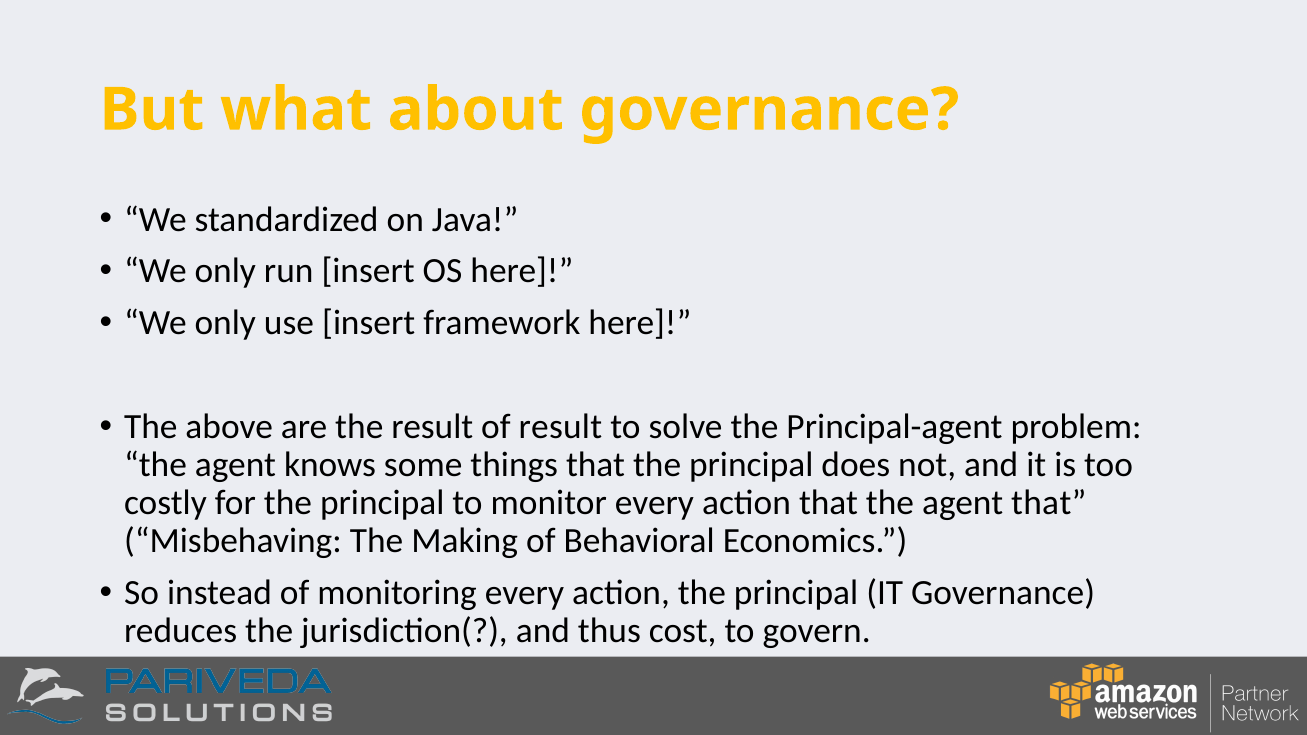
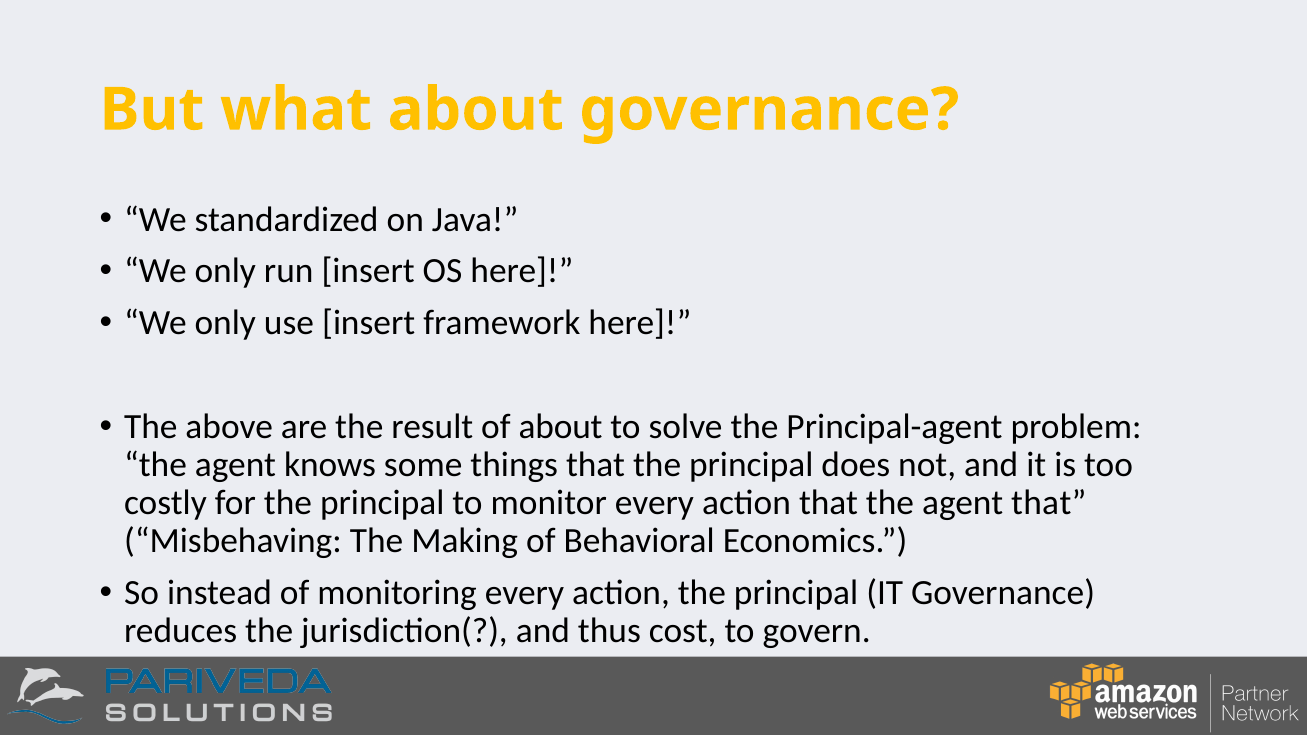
of result: result -> about
